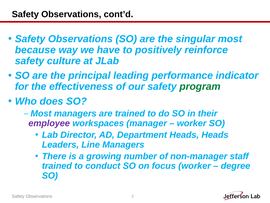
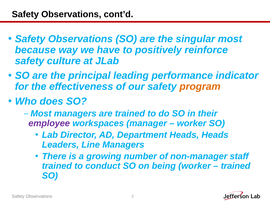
program colour: green -> orange
focus: focus -> being
degree at (236, 166): degree -> trained
